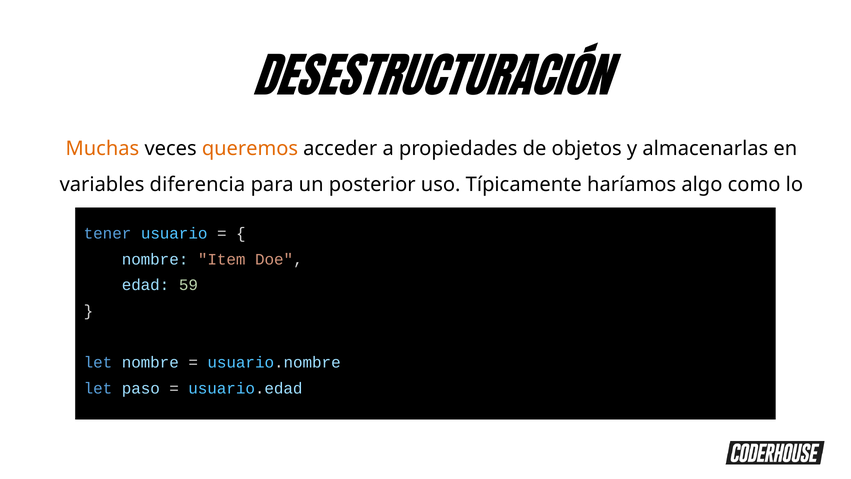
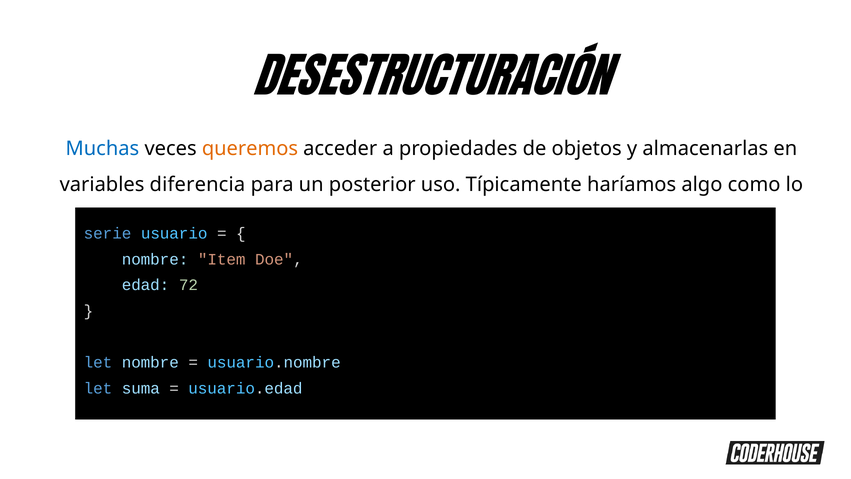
Muchas colour: orange -> blue
tener: tener -> serie
59: 59 -> 72
paso: paso -> suma
